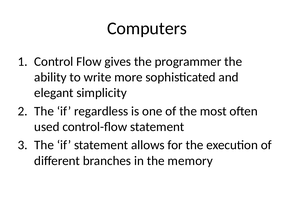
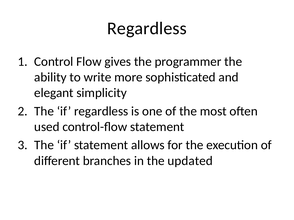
Computers at (147, 28): Computers -> Regardless
memory: memory -> updated
